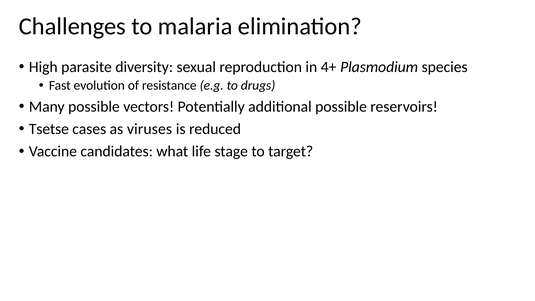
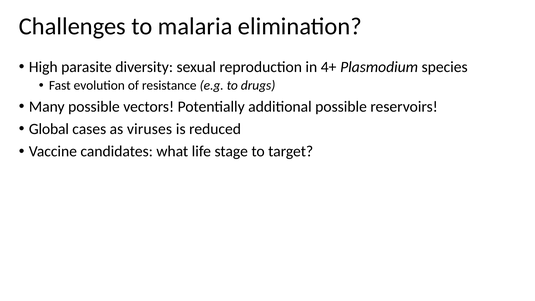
Tsetse: Tsetse -> Global
